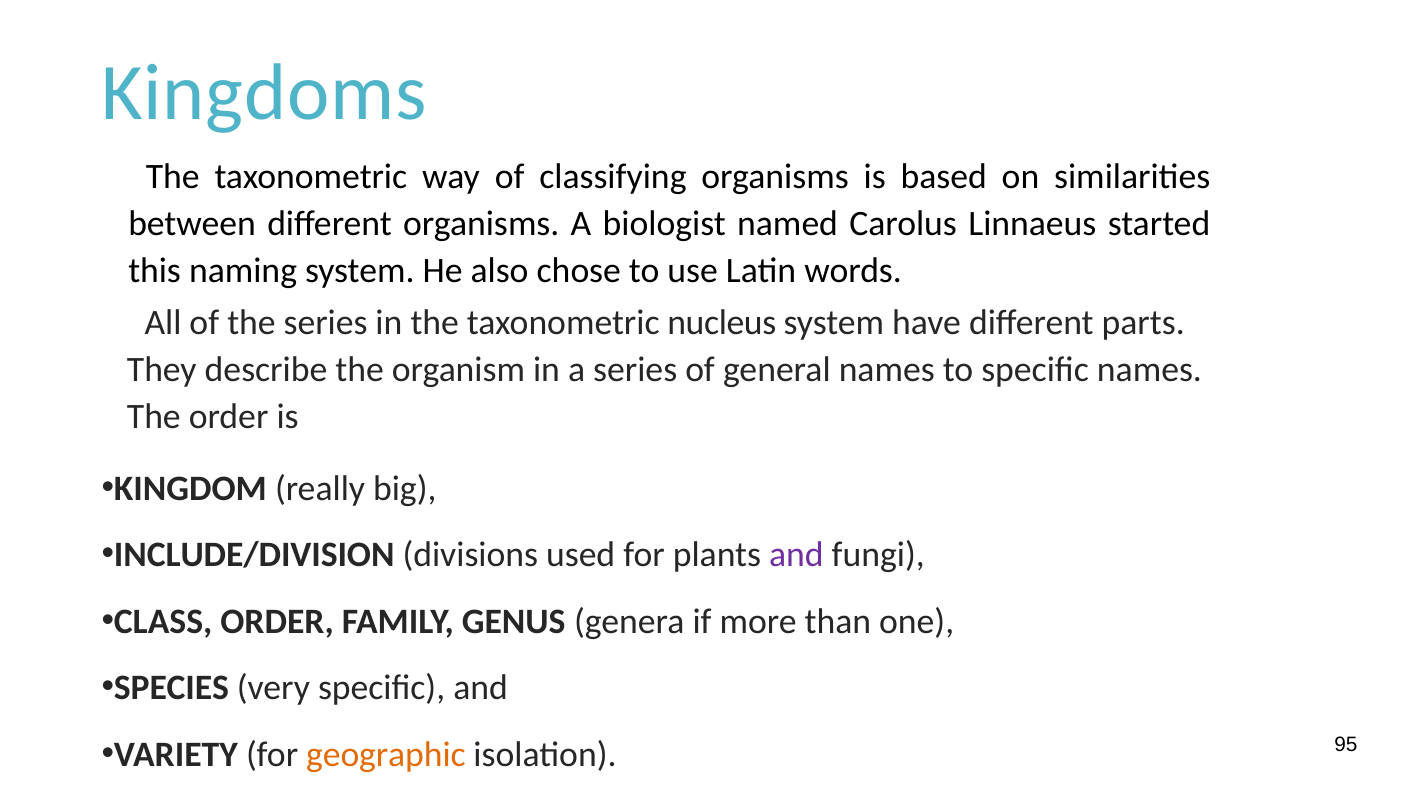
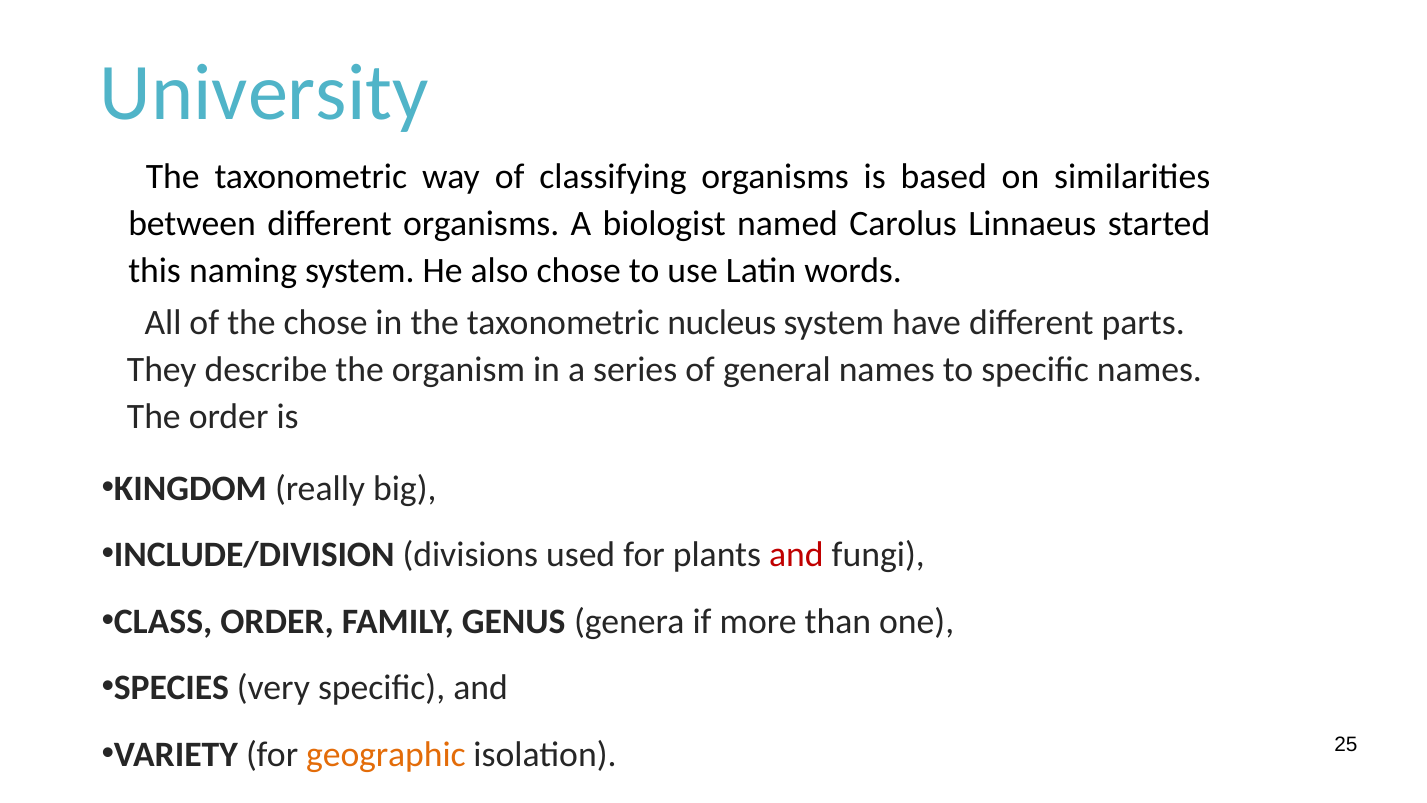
Kingdoms: Kingdoms -> University
the series: series -> chose
and at (796, 555) colour: purple -> red
95: 95 -> 25
